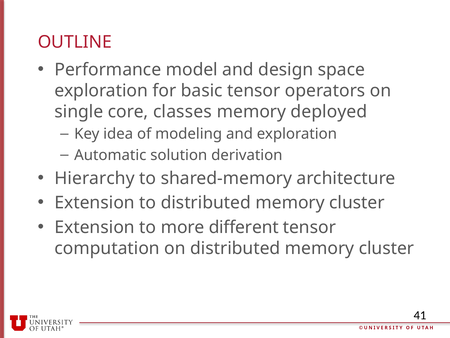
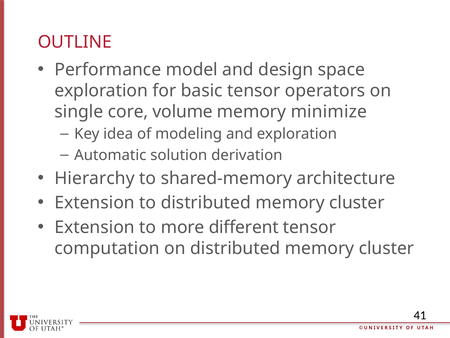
classes: classes -> volume
deployed: deployed -> minimize
